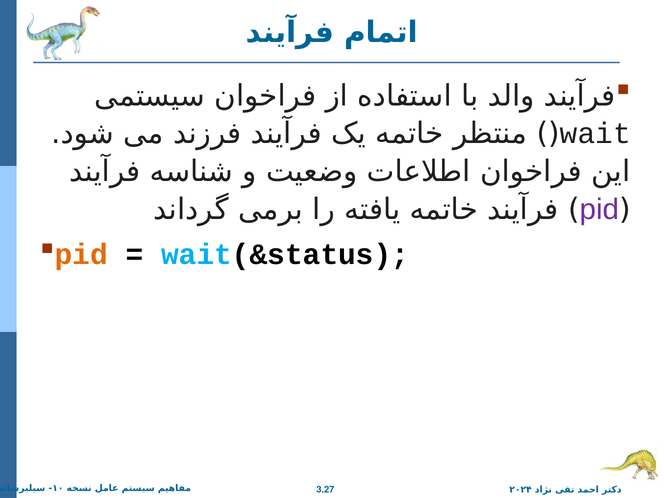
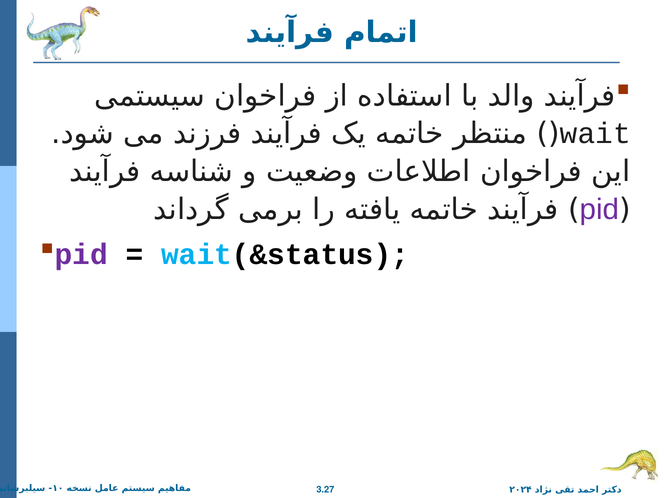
pid at (81, 255) colour: orange -> purple
